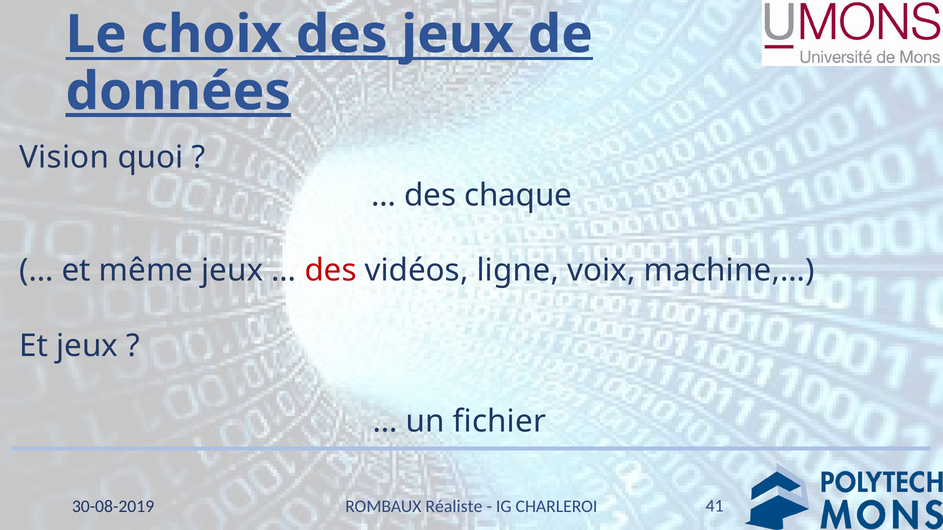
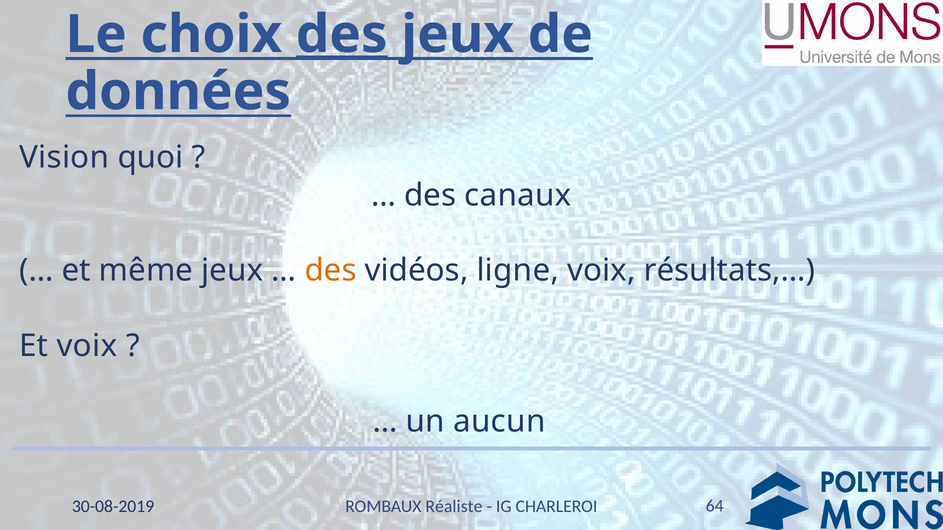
données underline: present -> none
chaque: chaque -> canaux
des at (331, 271) colour: red -> orange
machine,…: machine,… -> résultats,…
Et jeux: jeux -> voix
fichier: fichier -> aucun
41: 41 -> 64
